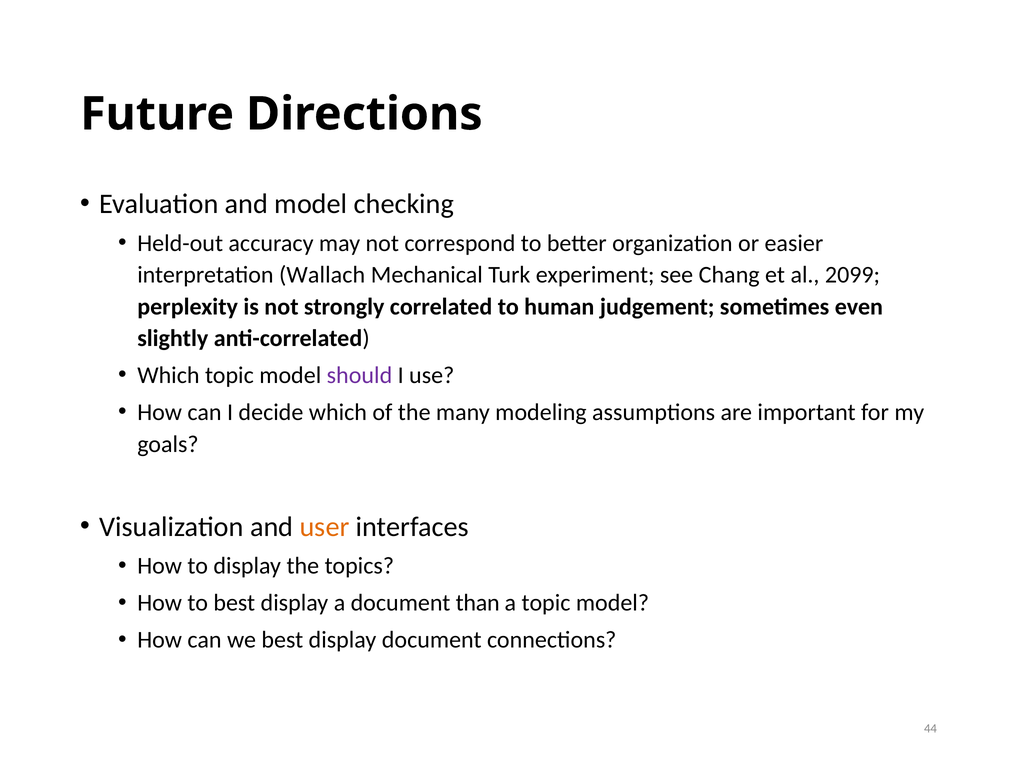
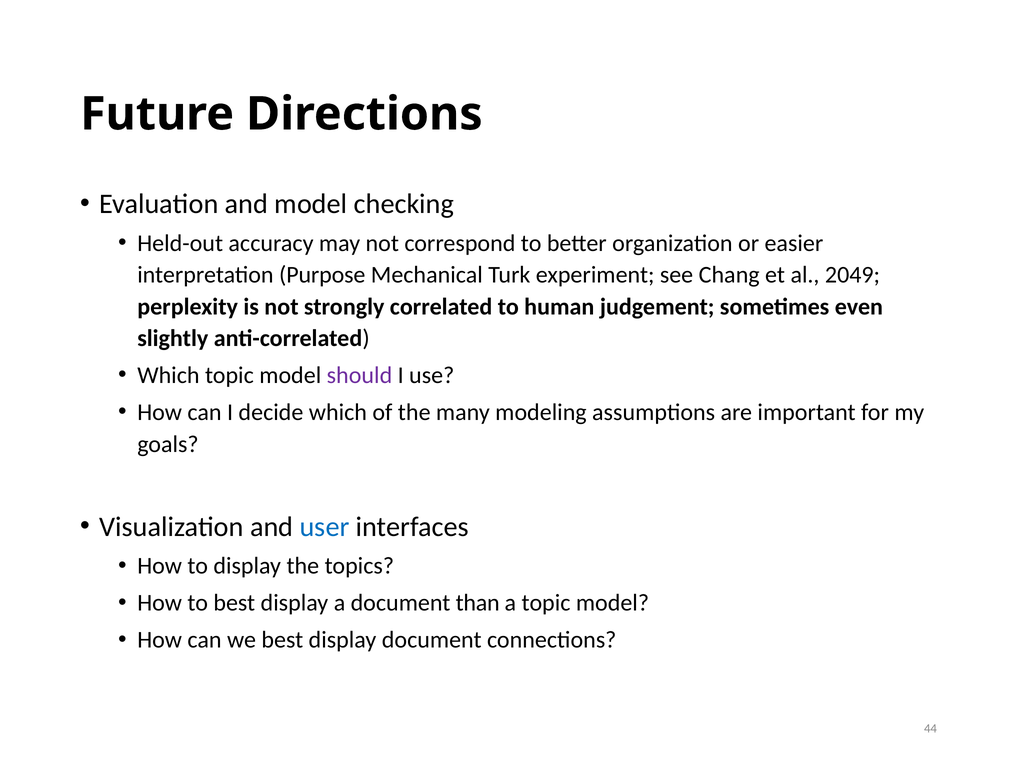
Wallach: Wallach -> Purpose
2099: 2099 -> 2049
user colour: orange -> blue
